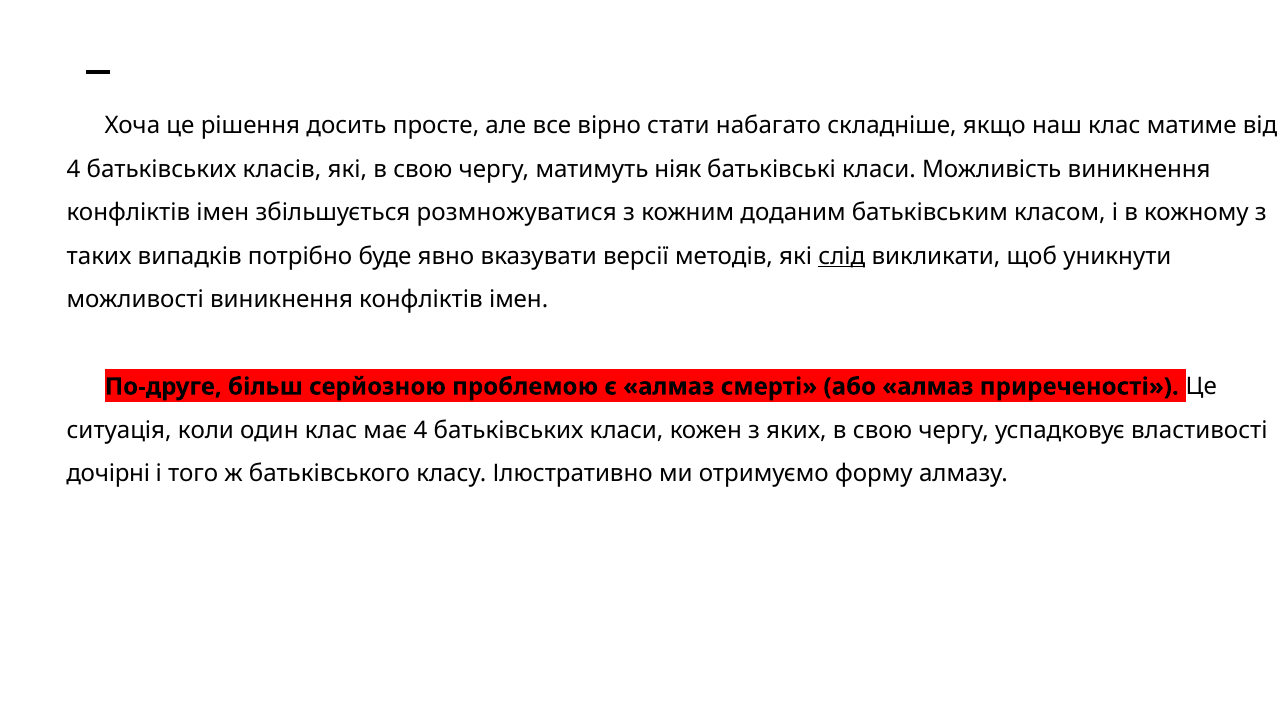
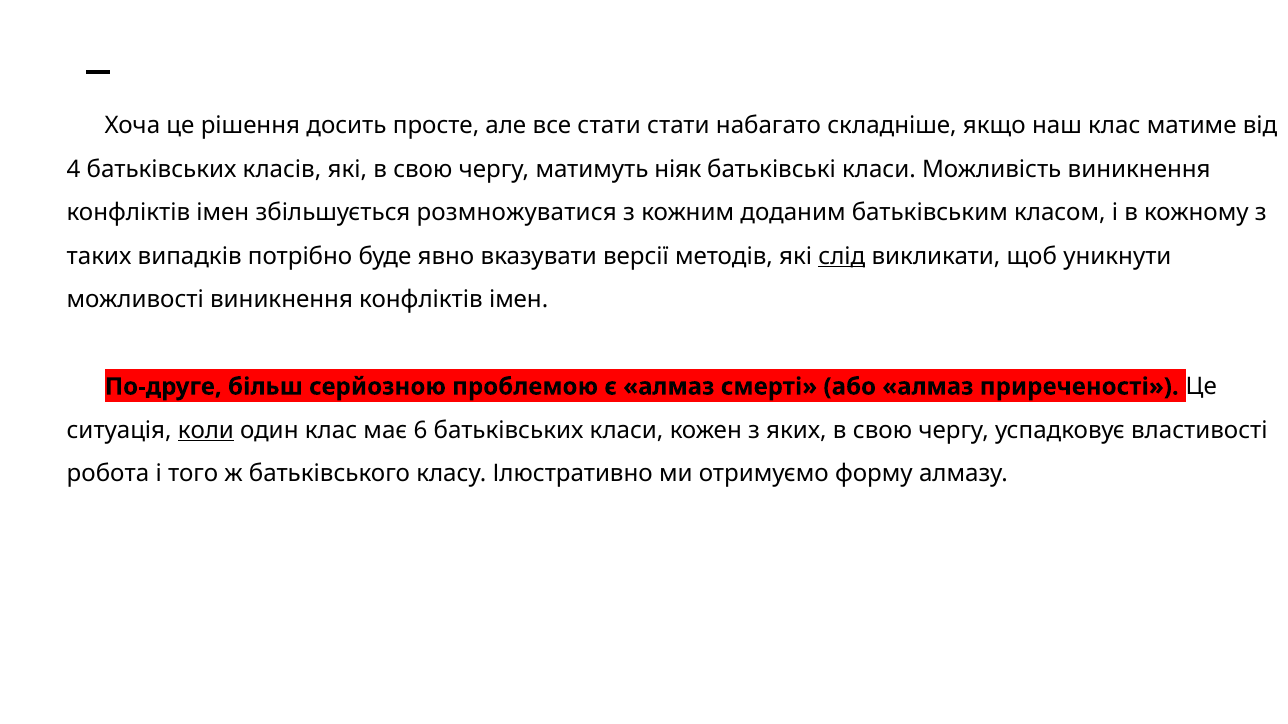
все вірно: вірно -> стати
коли underline: none -> present
має 4: 4 -> 6
дочірні: дочірні -> робота
